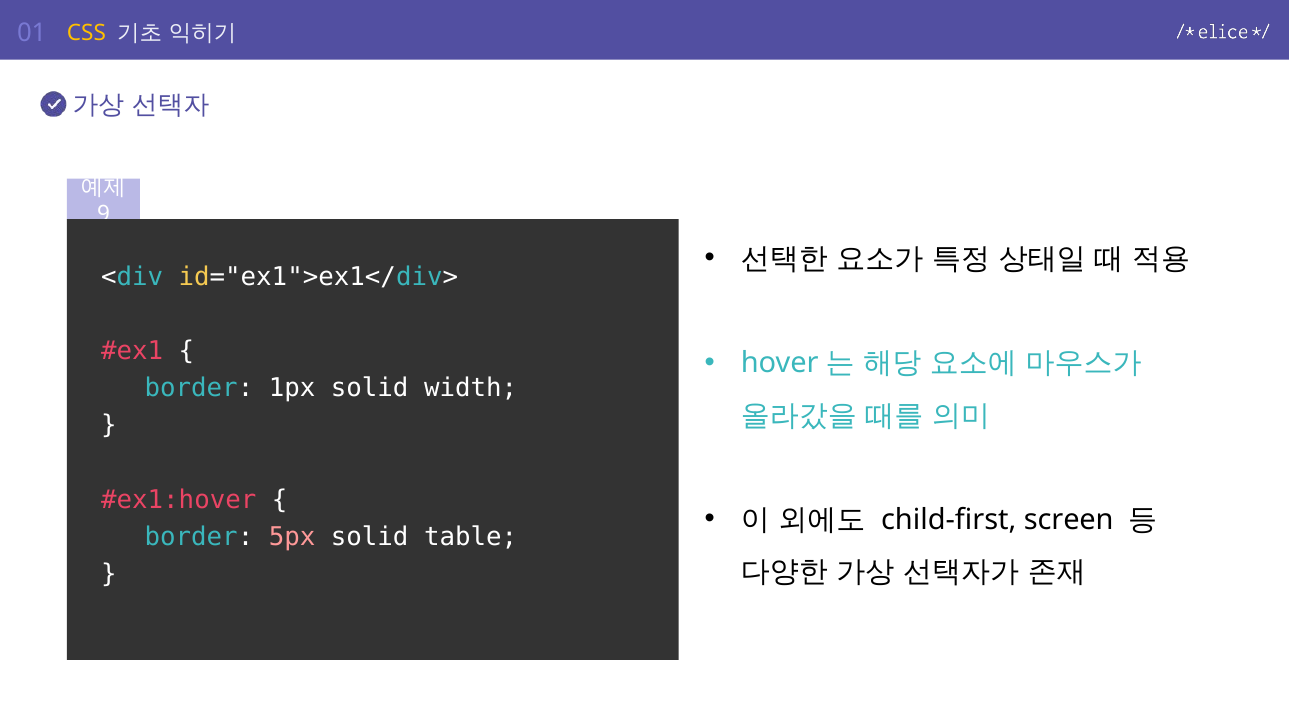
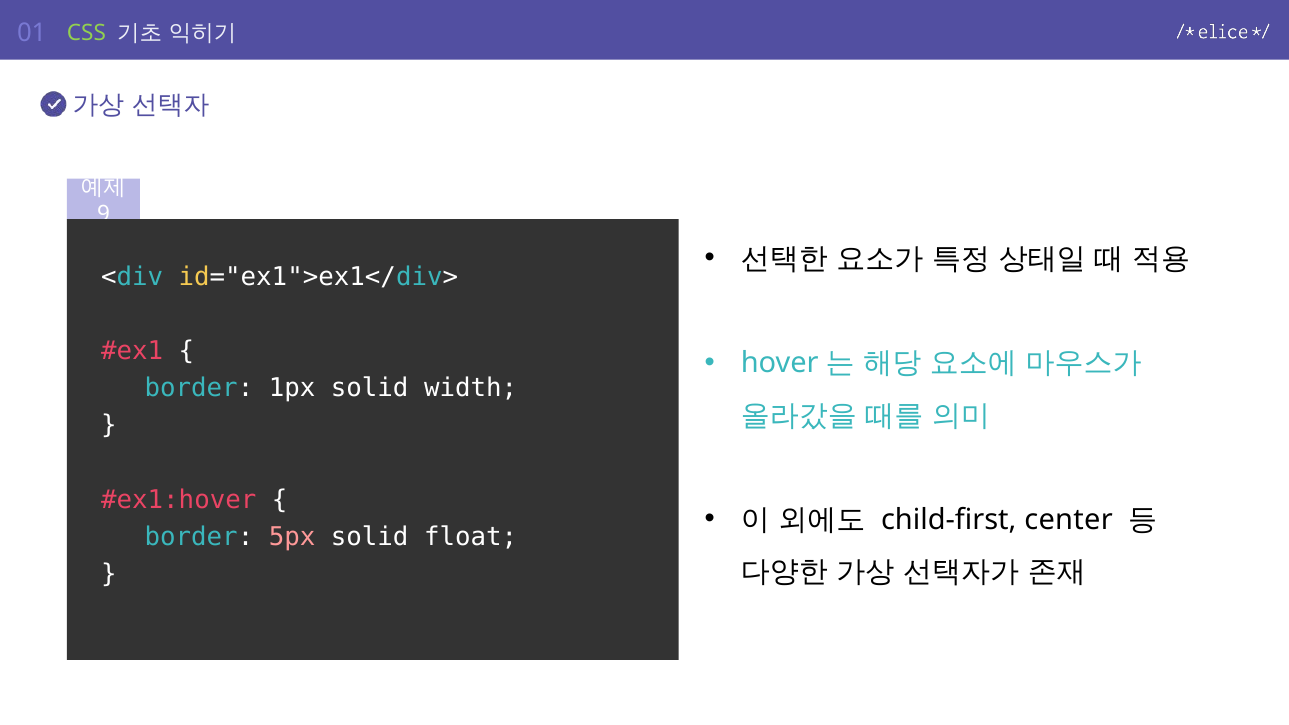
CSS colour: yellow -> light green
screen: screen -> center
table: table -> float
